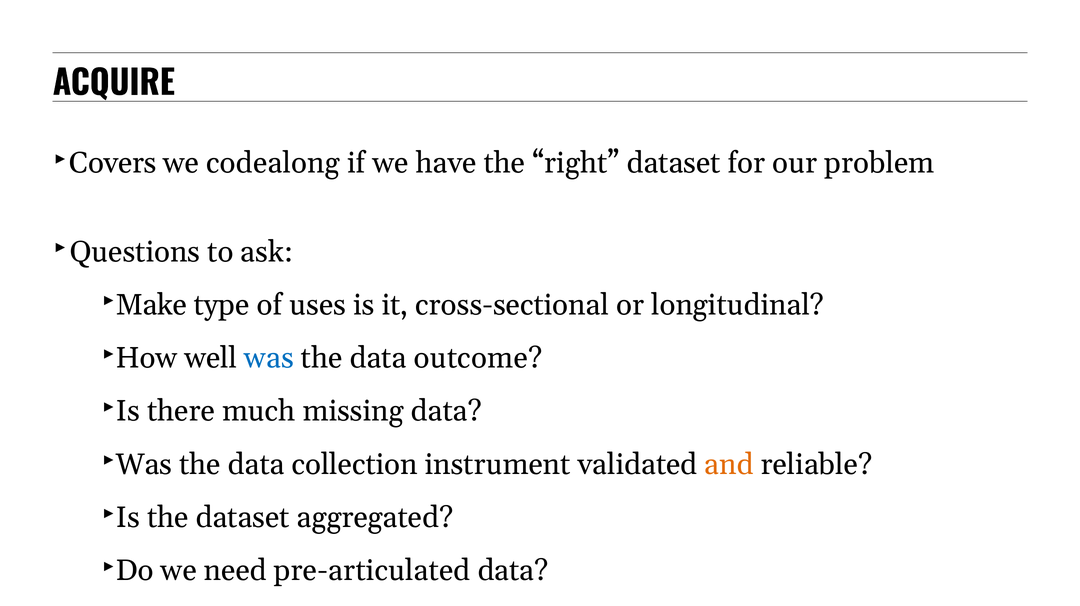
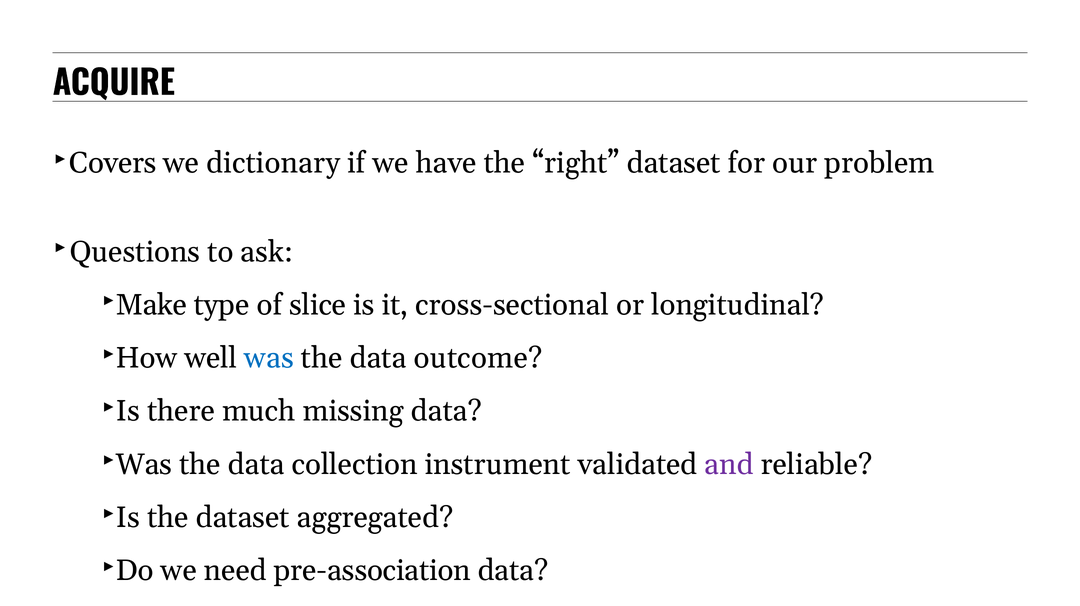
codealong: codealong -> dictionary
uses: uses -> slice
and colour: orange -> purple
pre-articulated: pre-articulated -> pre-association
